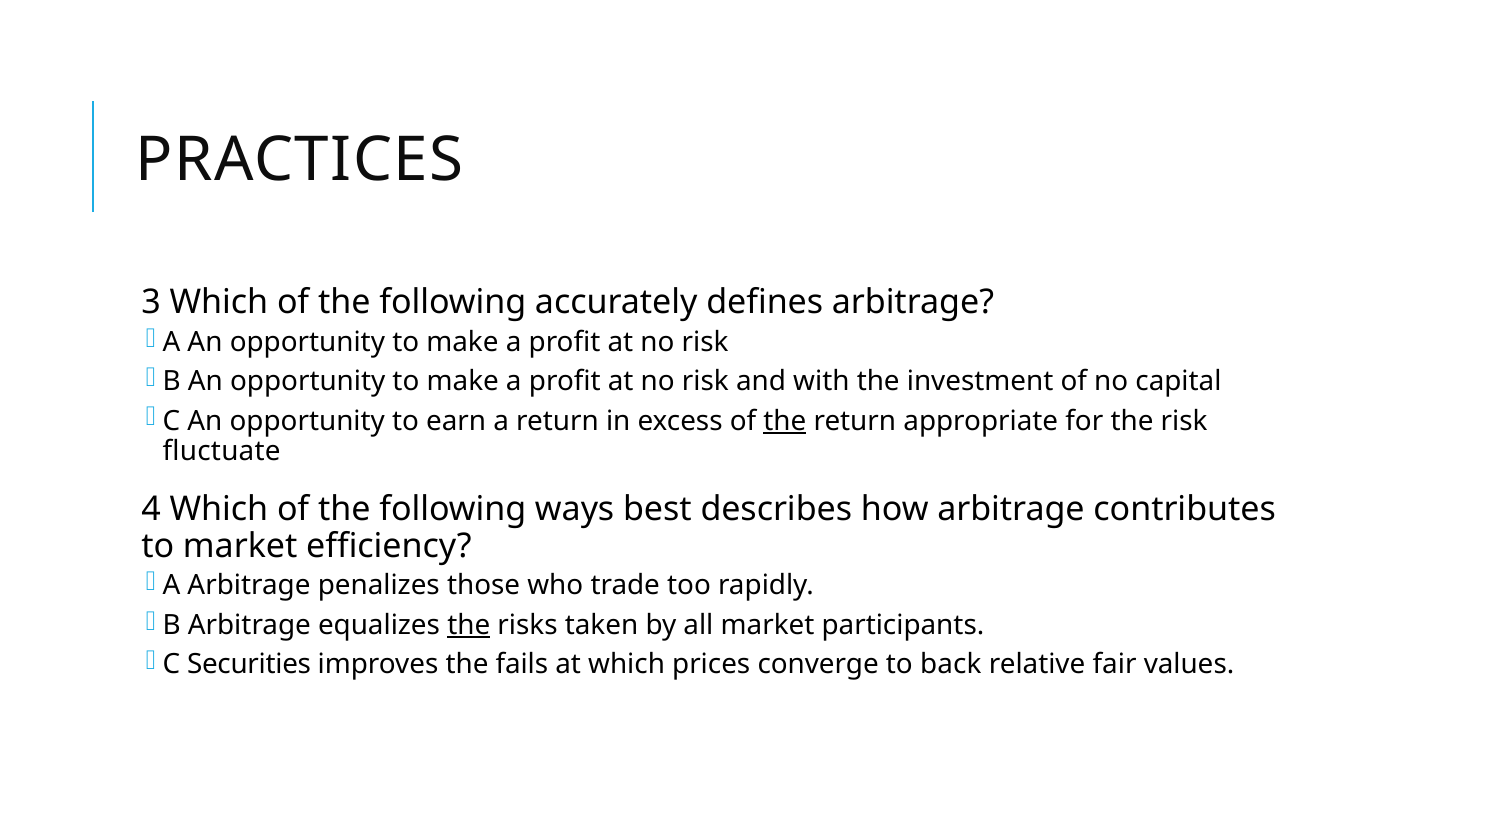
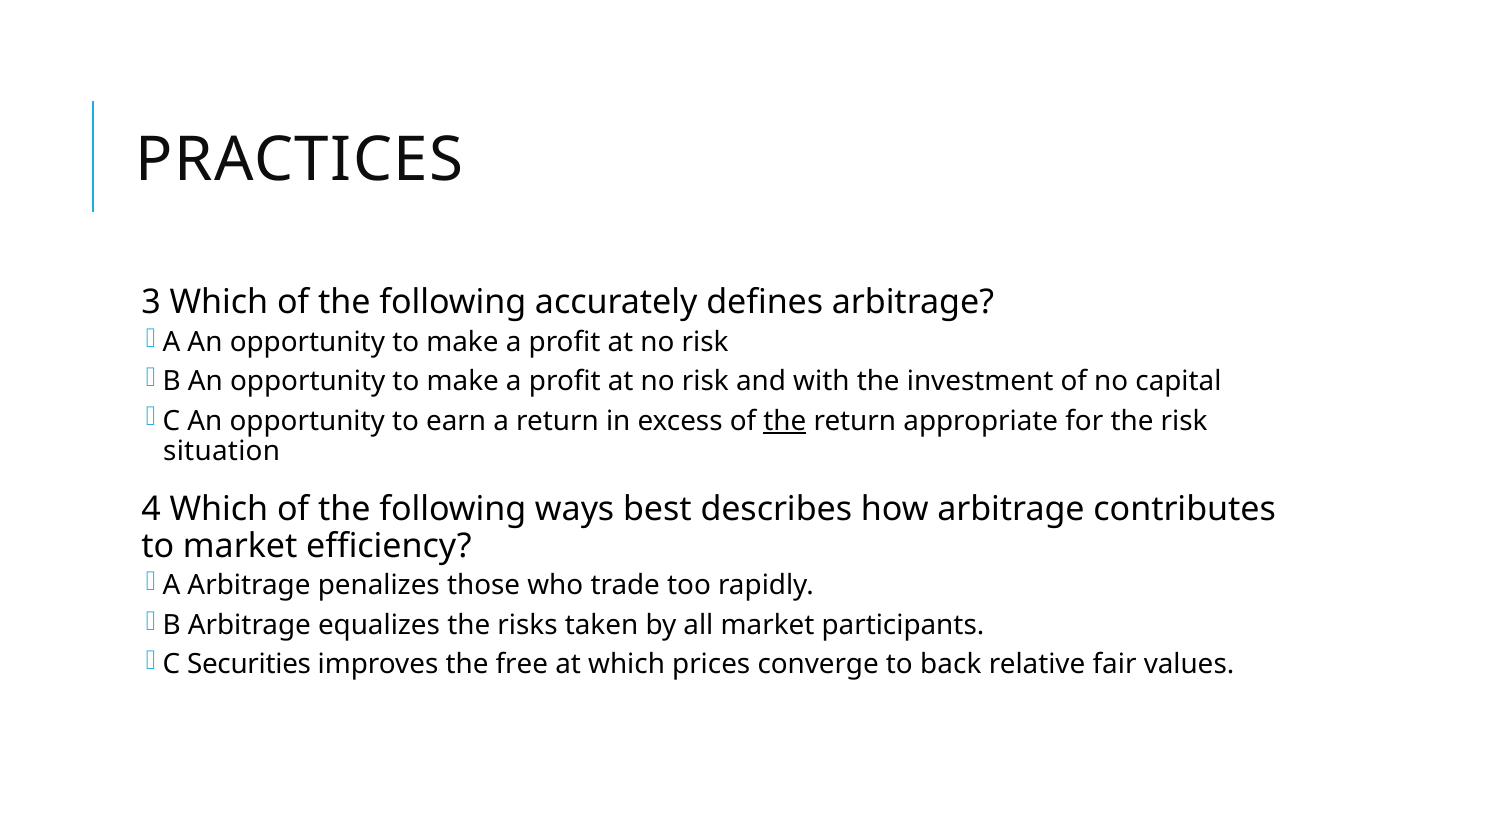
fluctuate: fluctuate -> situation
the at (469, 624) underline: present -> none
fails: fails -> free
